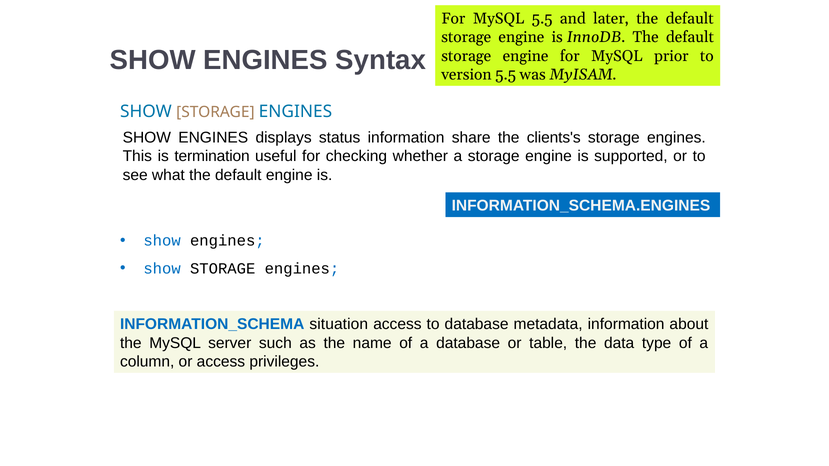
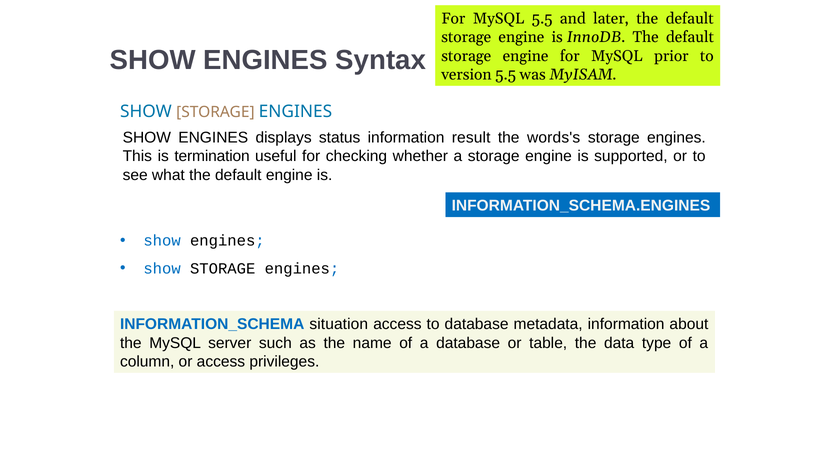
share: share -> result
clients's: clients's -> words's
